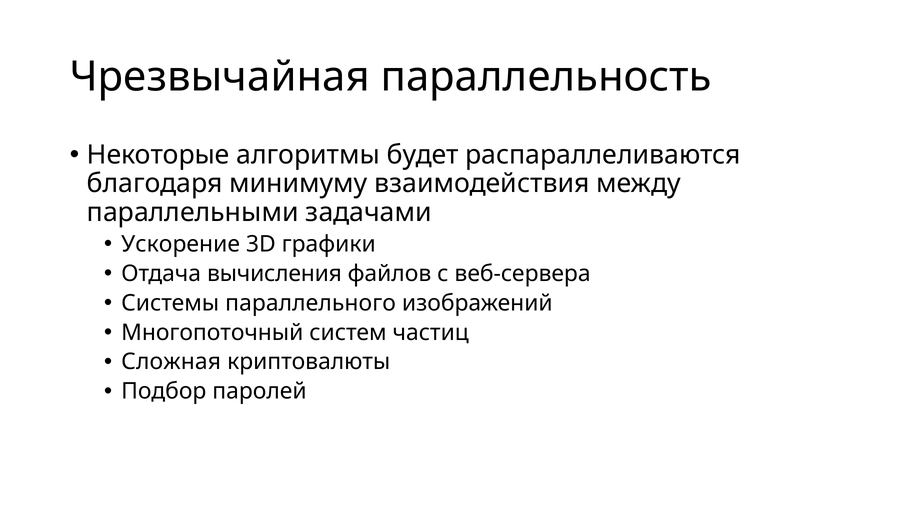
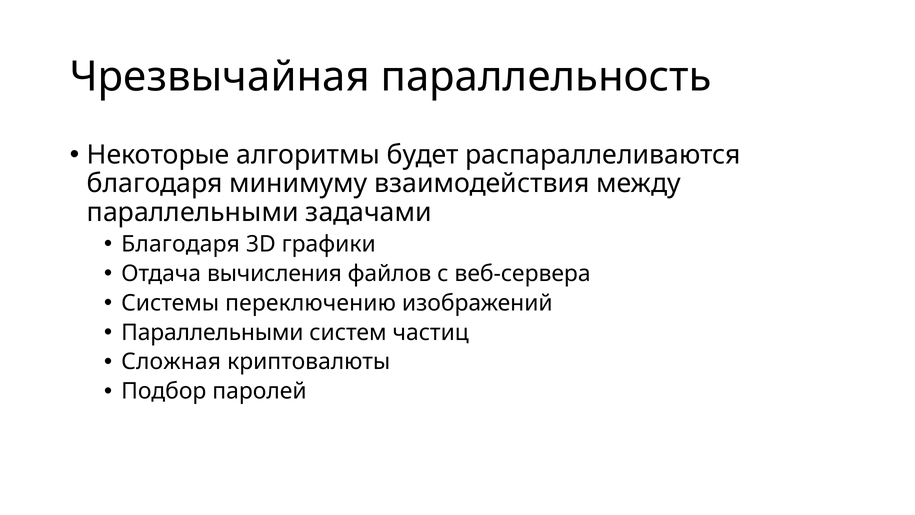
Ускорение at (181, 244): Ускорение -> Благодаря
параллельного: параллельного -> переключению
Многопоточный at (212, 332): Многопоточный -> Параллельными
